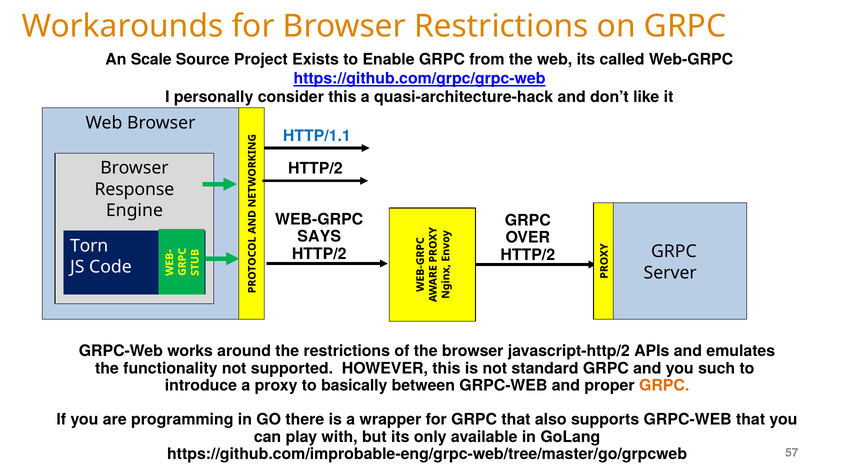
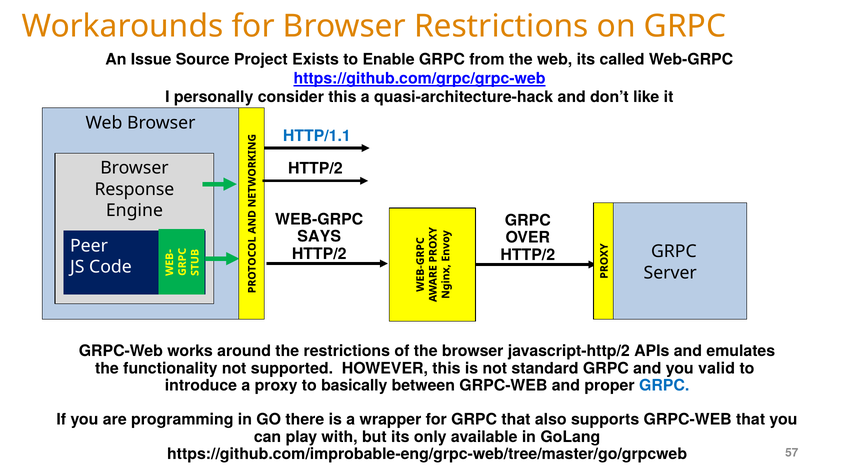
Scale: Scale -> Issue
Torn: Torn -> Peer
such: such -> valid
GRPC at (664, 386) colour: orange -> blue
